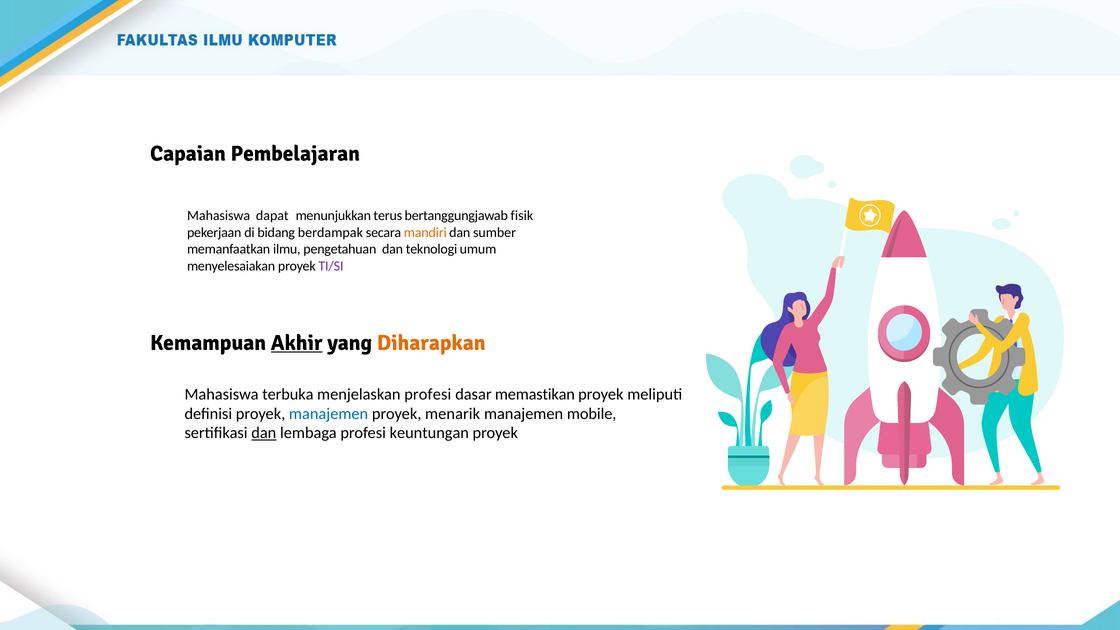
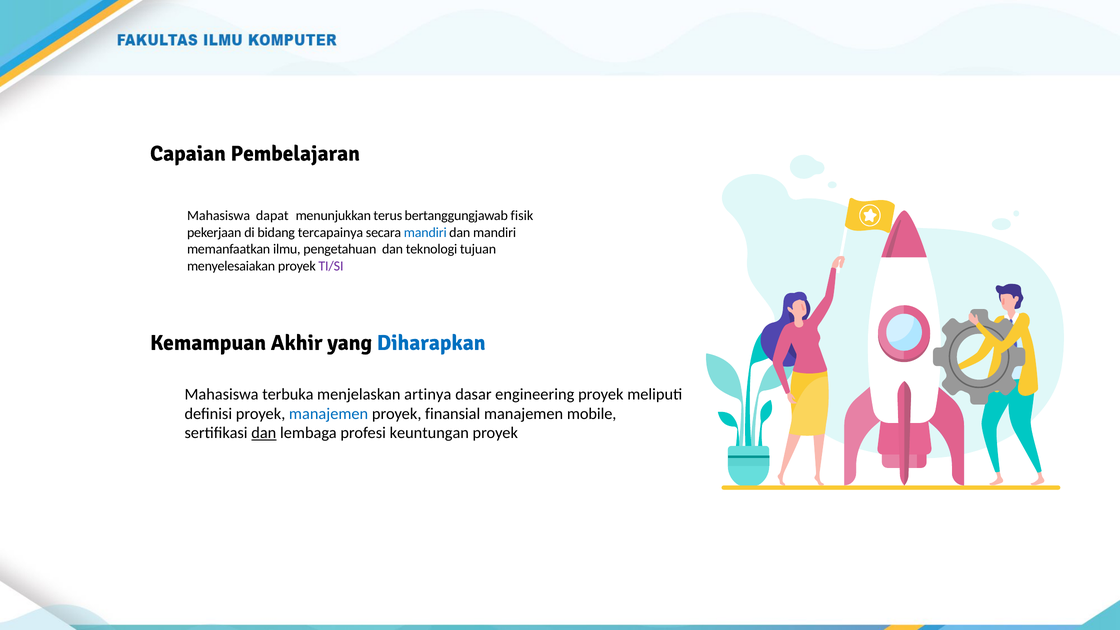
berdampak: berdampak -> tercapainya
mandiri at (425, 232) colour: orange -> blue
dan sumber: sumber -> mandiri
umum: umum -> tujuan
Akhir underline: present -> none
Diharapkan colour: orange -> blue
menjelaskan profesi: profesi -> artinya
memastikan: memastikan -> engineering
menarik: menarik -> finansial
